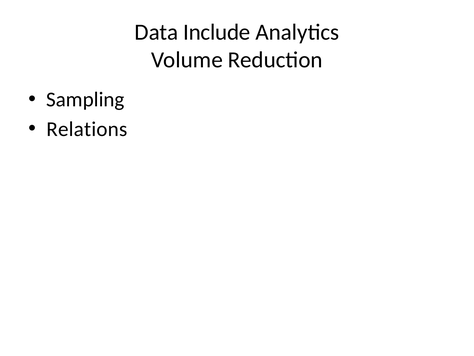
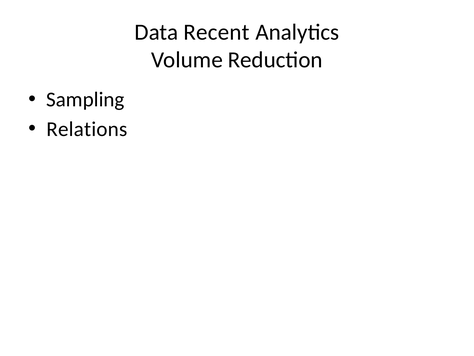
Include: Include -> Recent
